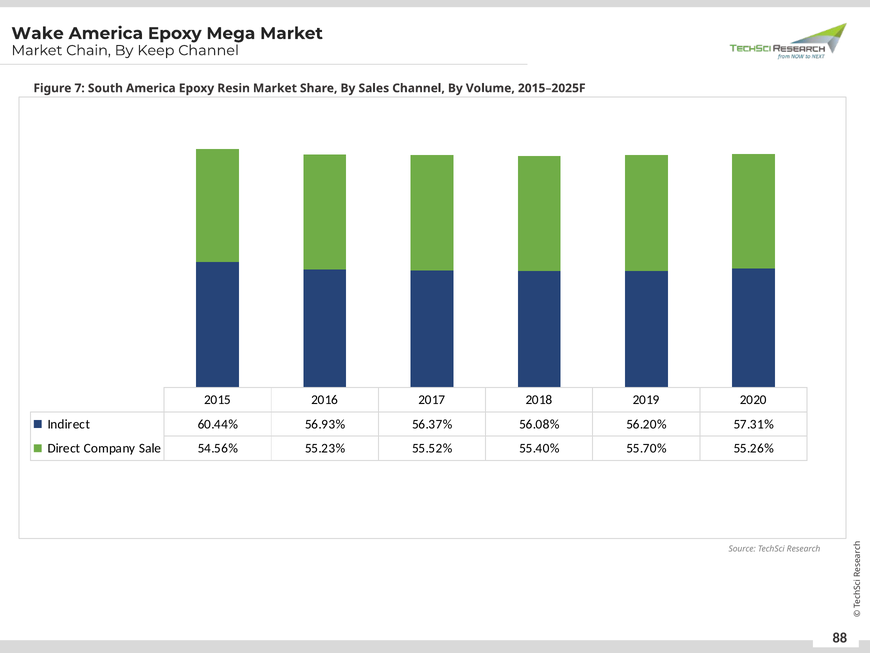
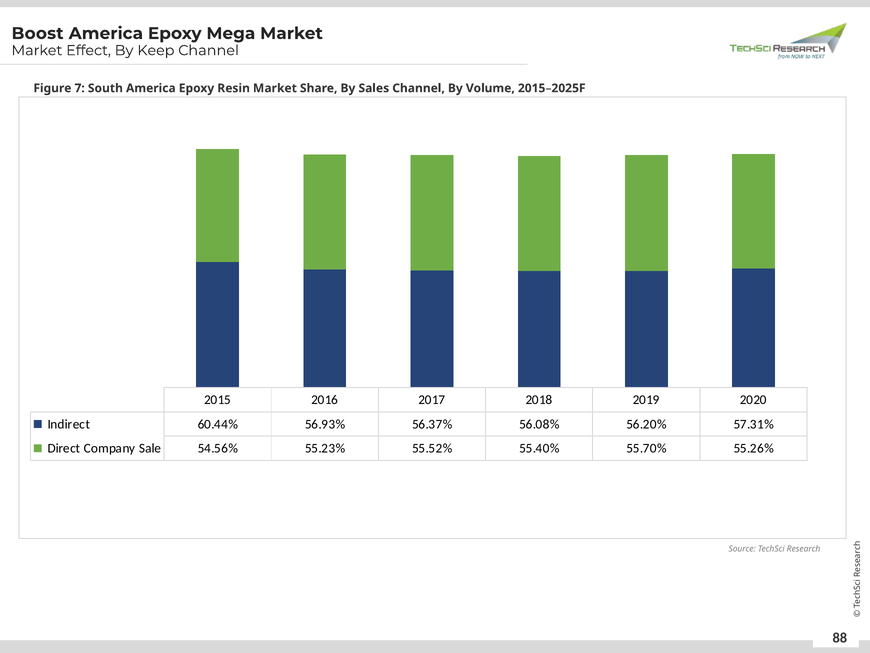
Wake: Wake -> Boost
Chain: Chain -> Effect
